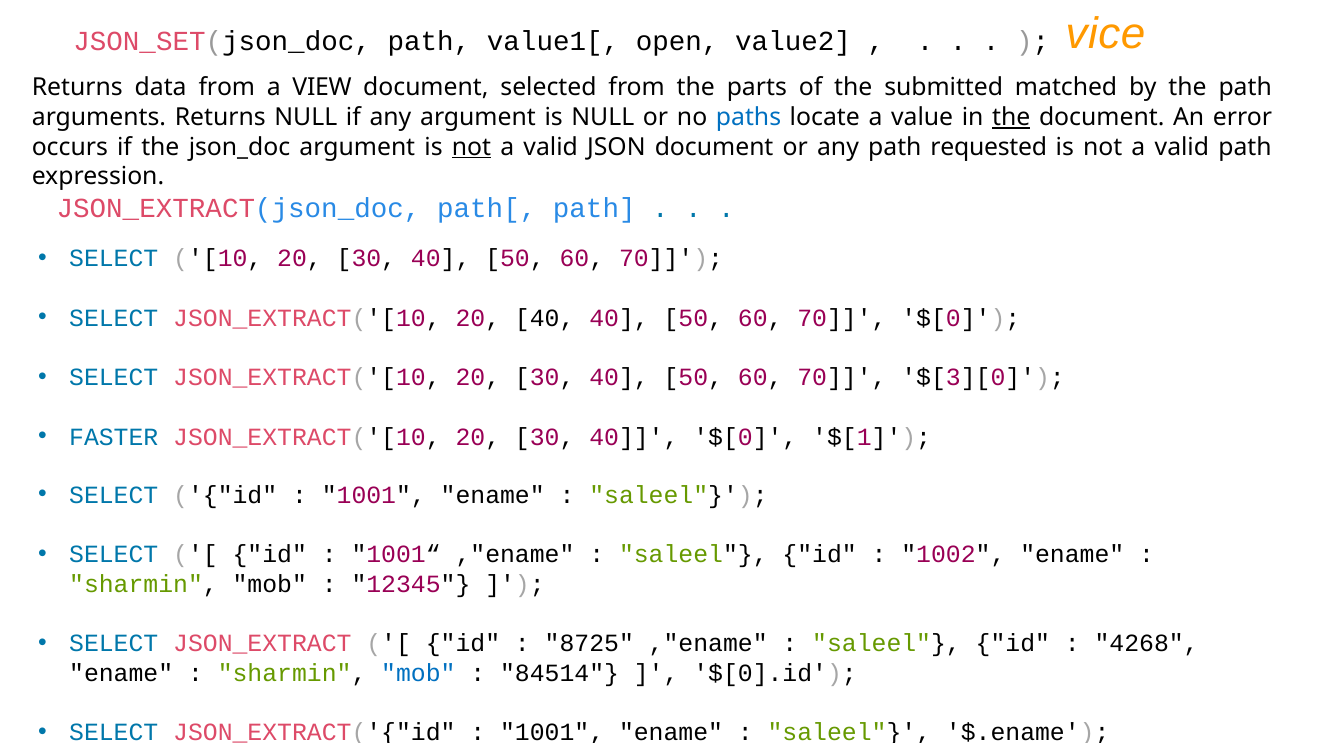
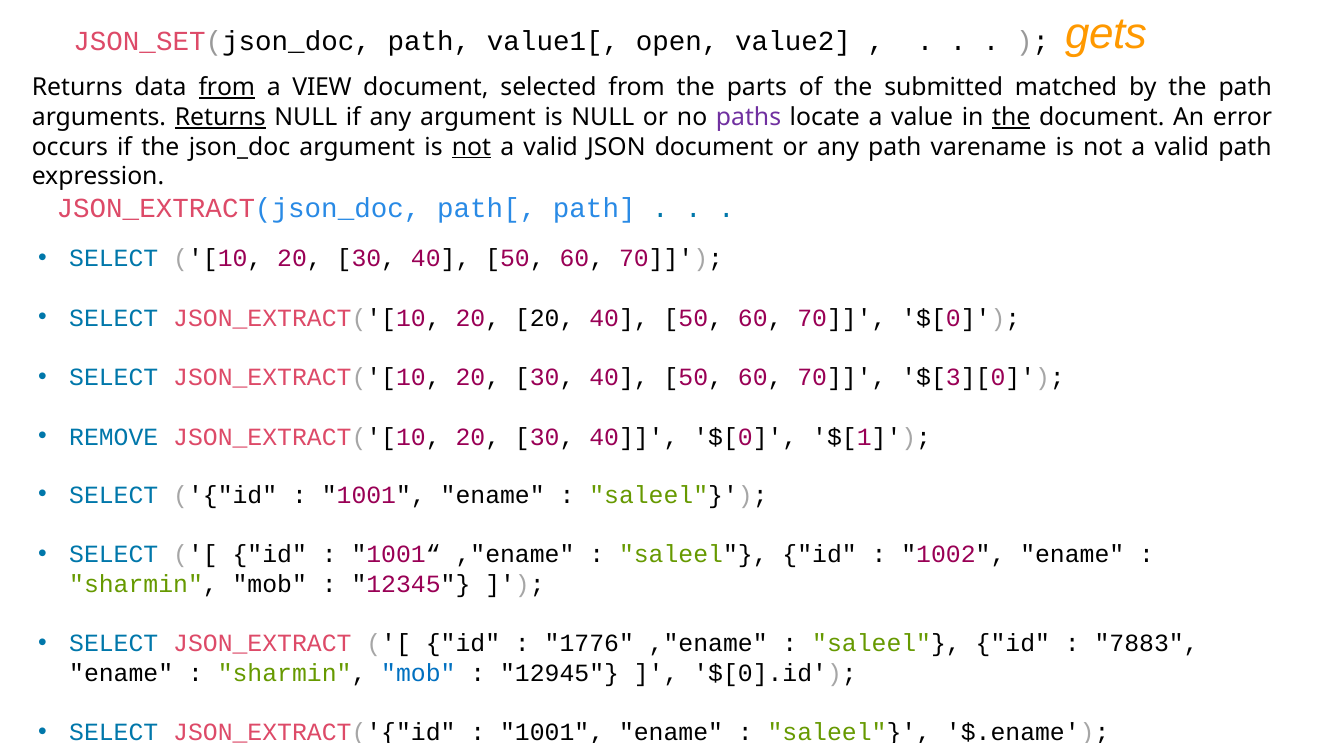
vice: vice -> gets
from at (227, 87) underline: none -> present
Returns at (220, 117) underline: none -> present
paths colour: blue -> purple
requested: requested -> varename
20 40: 40 -> 20
FASTER: FASTER -> REMOVE
8725: 8725 -> 1776
4268: 4268 -> 7883
84514: 84514 -> 12945
